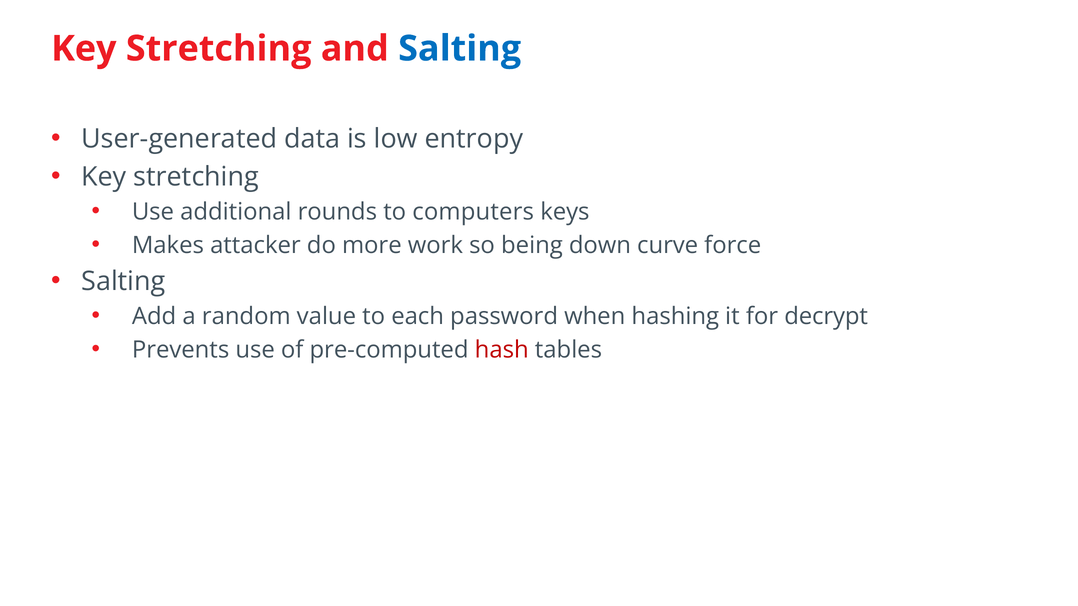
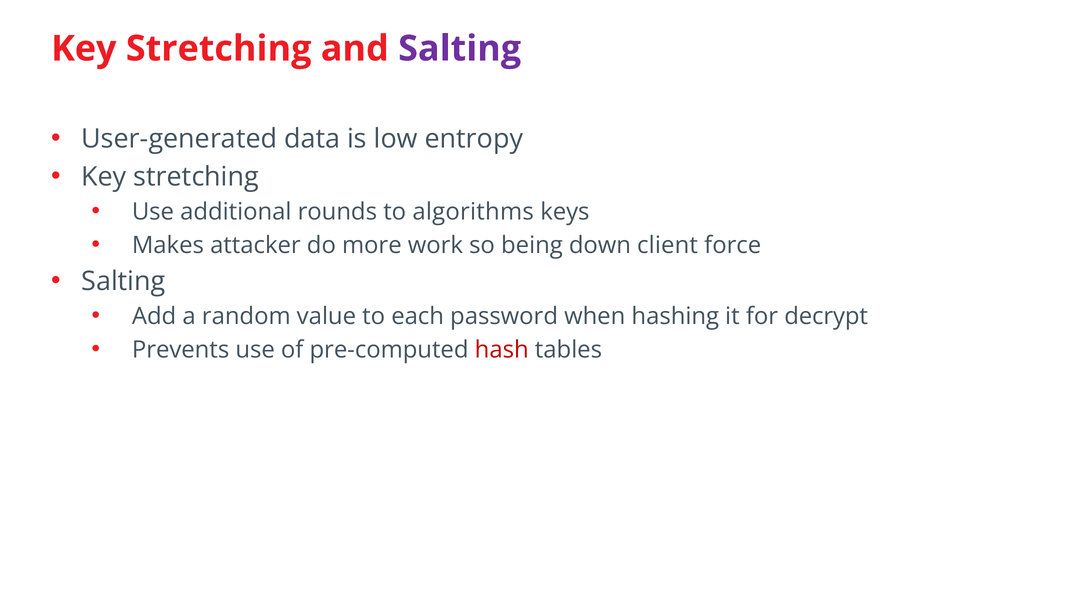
Salting at (460, 49) colour: blue -> purple
computers: computers -> algorithms
curve: curve -> client
